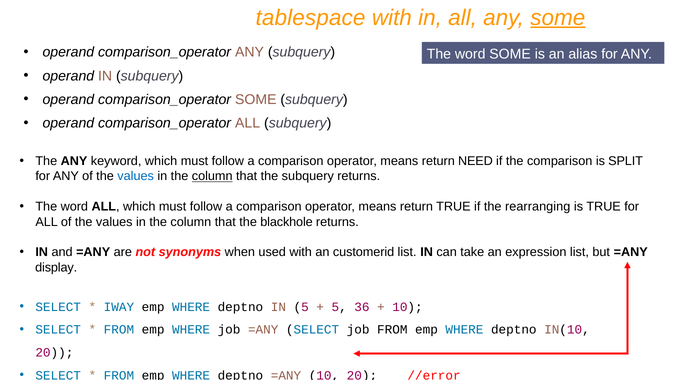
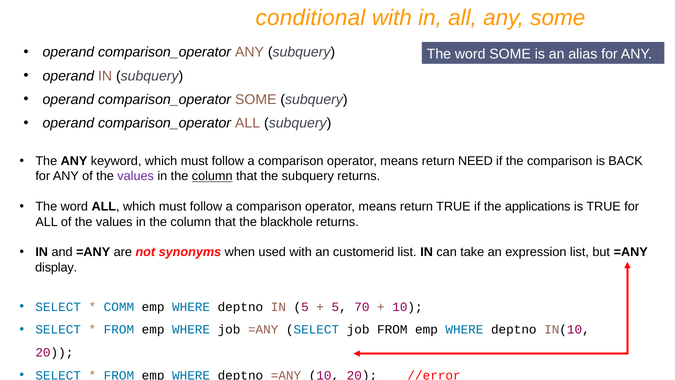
tablespace: tablespace -> conditional
some at (558, 18) underline: present -> none
SPLIT: SPLIT -> BACK
values at (136, 176) colour: blue -> purple
rearranging: rearranging -> applications
IWAY: IWAY -> COMM
36: 36 -> 70
